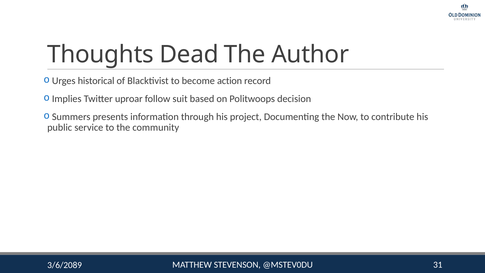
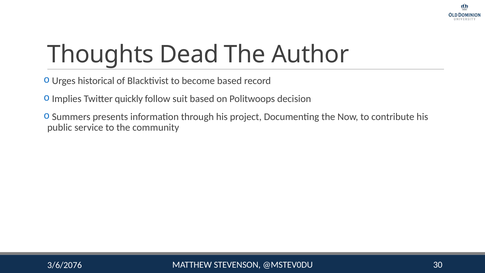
become action: action -> based
uproar: uproar -> quickly
31: 31 -> 30
3/6/2089: 3/6/2089 -> 3/6/2076
